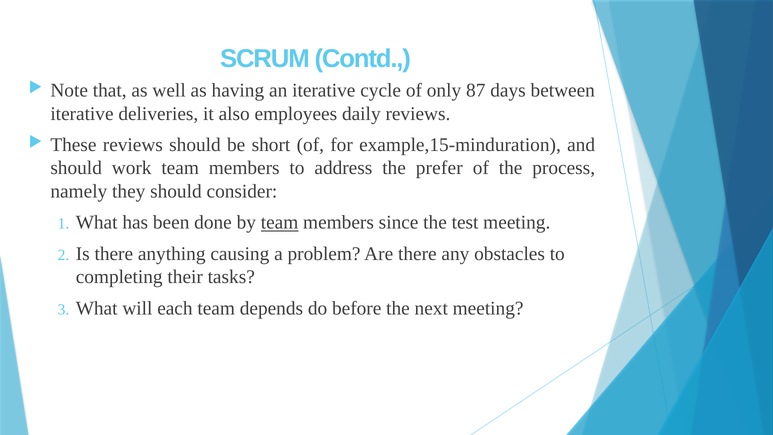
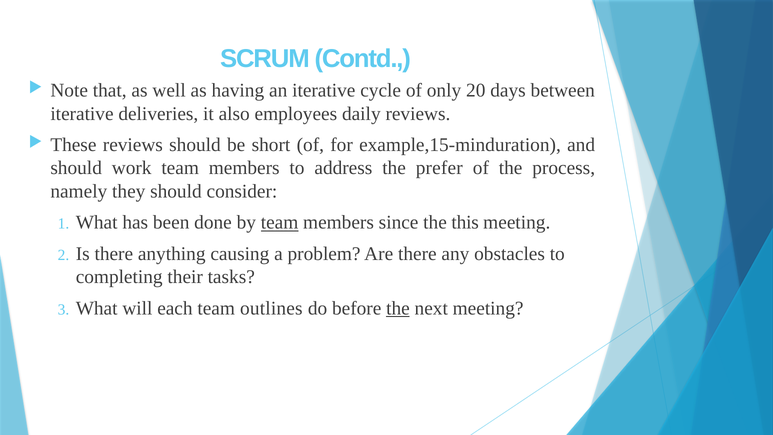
87: 87 -> 20
test: test -> this
depends: depends -> outlines
the at (398, 308) underline: none -> present
